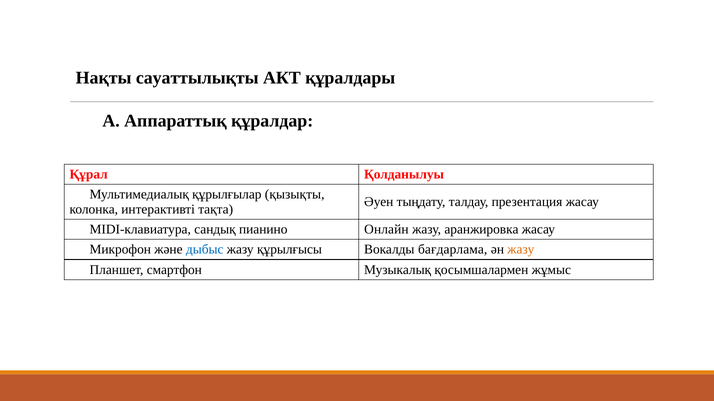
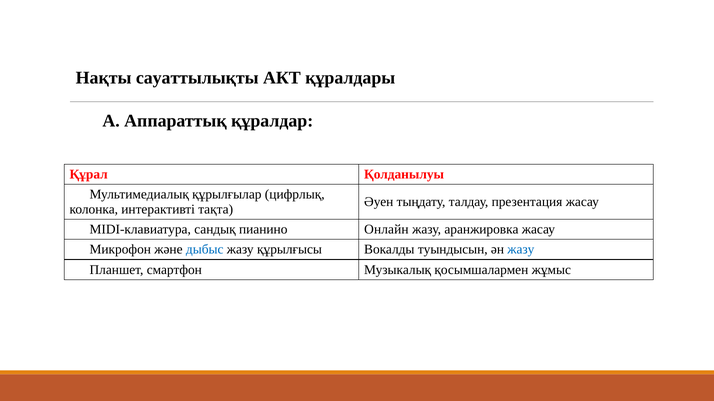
қызықты: қызықты -> цифрлық
бағдарлама: бағдарлама -> туындысын
жазу at (521, 250) colour: orange -> blue
